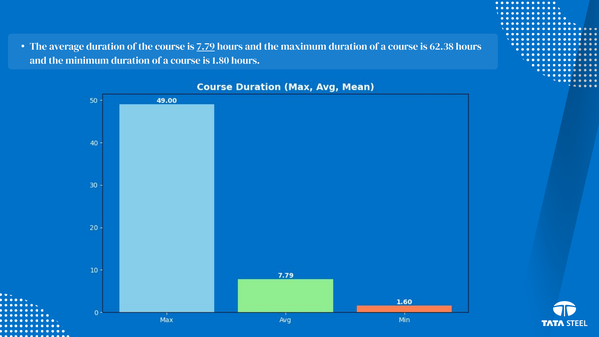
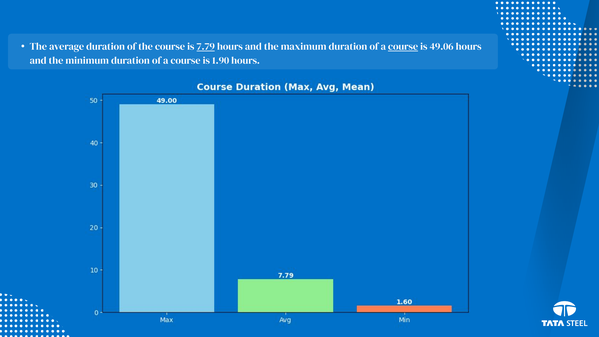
course at (403, 47) underline: none -> present
62.38: 62.38 -> 49.06
1.80: 1.80 -> 1.90
